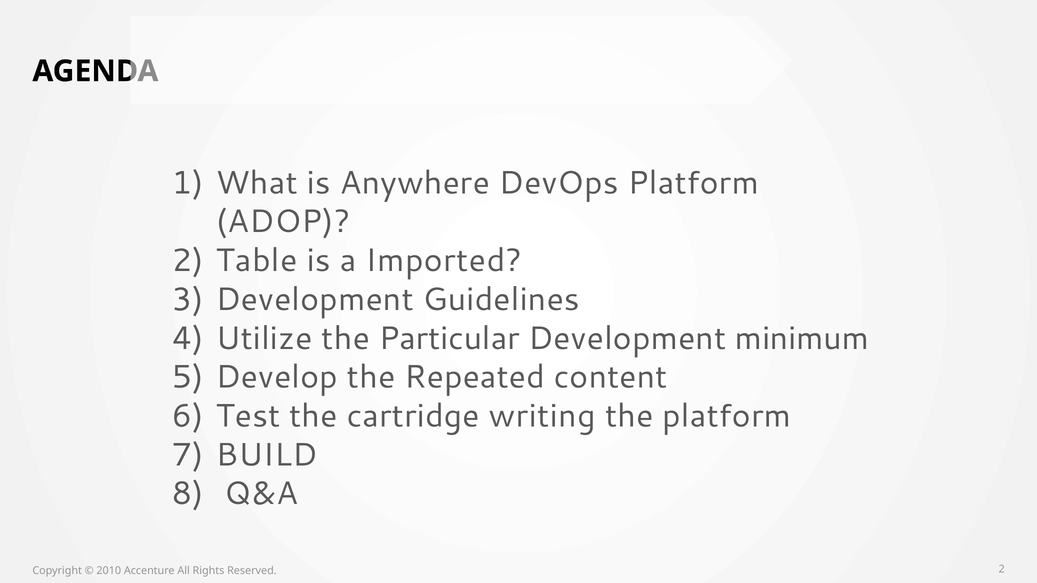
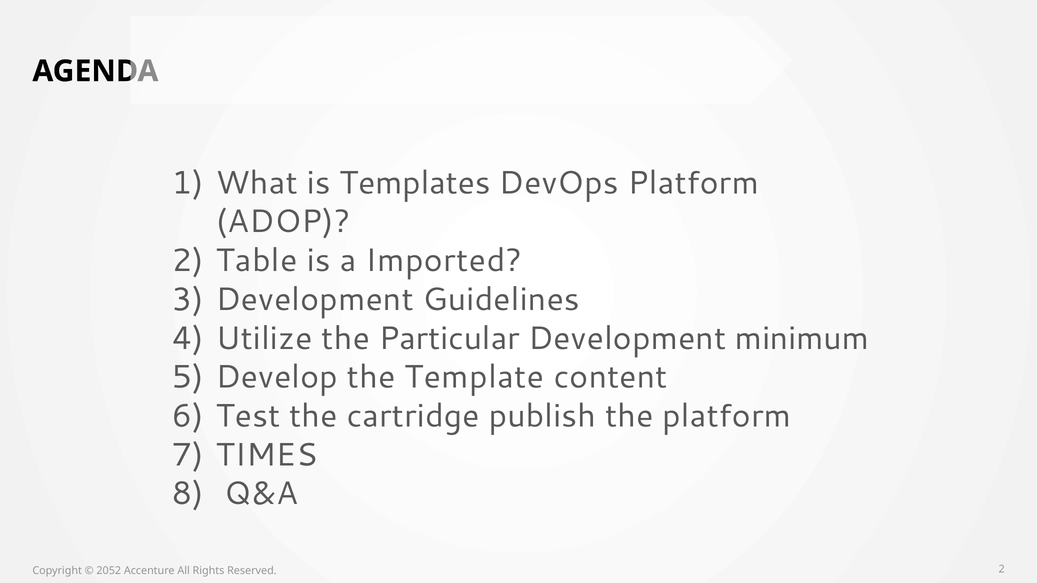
Anywhere: Anywhere -> Templates
Repeated: Repeated -> Template
writing: writing -> publish
BUILD: BUILD -> TIMES
2010: 2010 -> 2052
